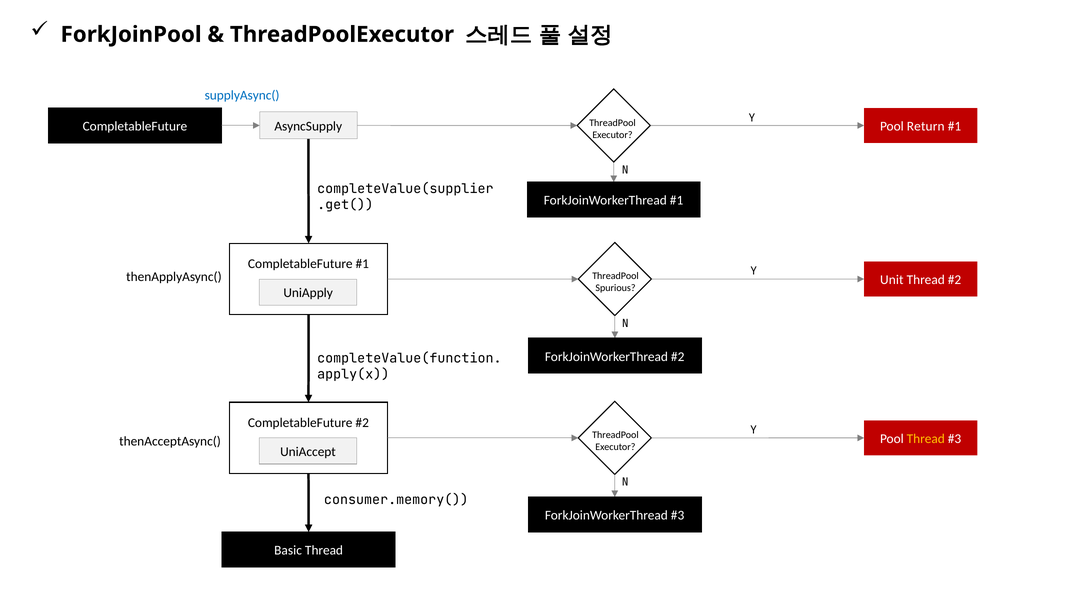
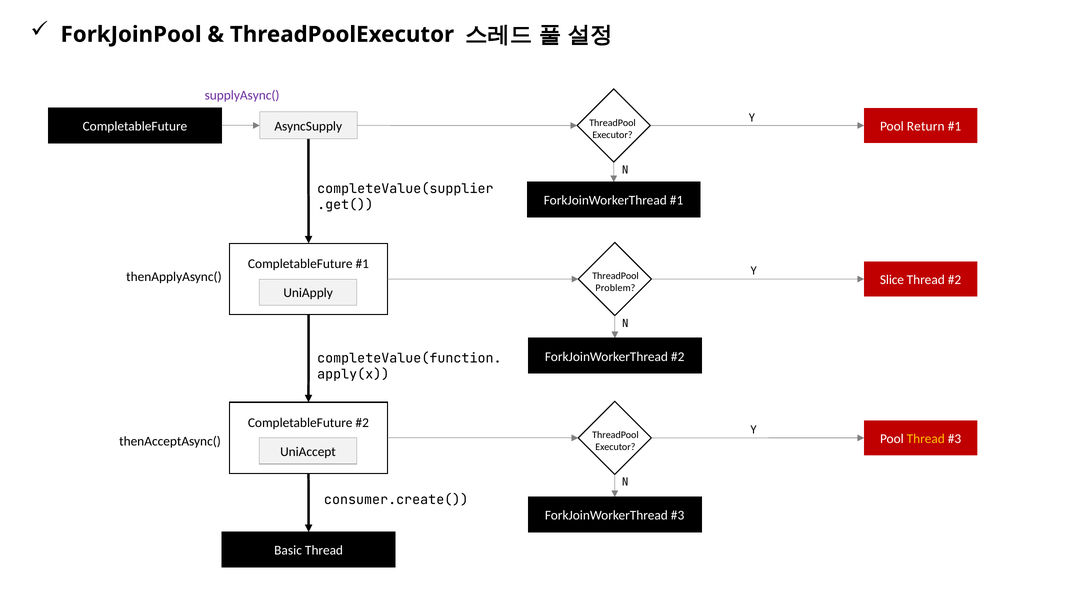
supplyAsync( colour: blue -> purple
Unit: Unit -> Slice
Spurious: Spurious -> Problem
consumer.memory(: consumer.memory( -> consumer.create(
